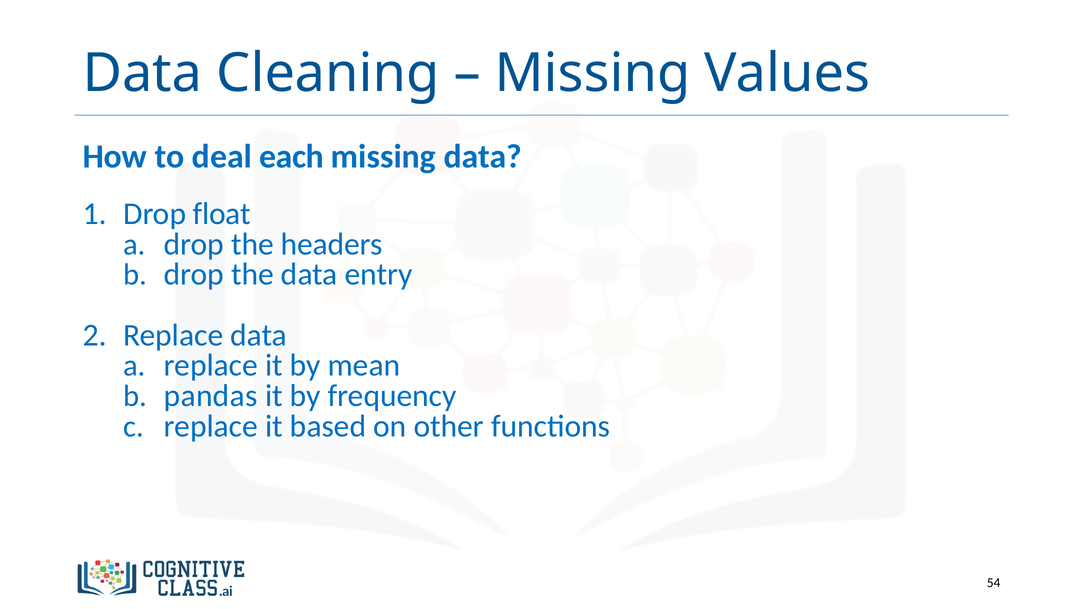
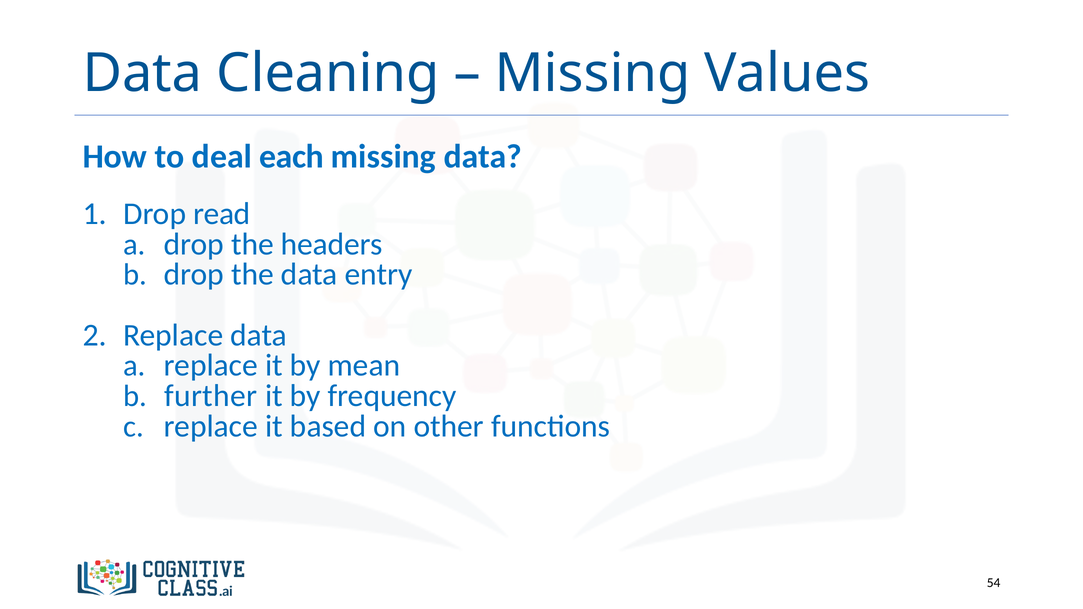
float: float -> read
pandas: pandas -> further
